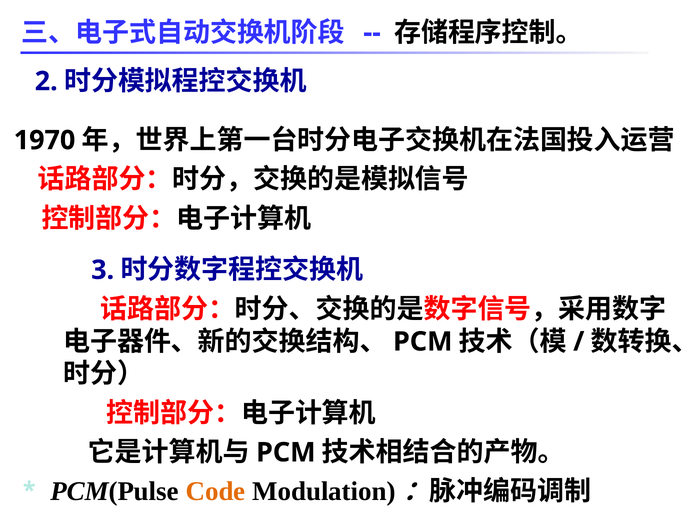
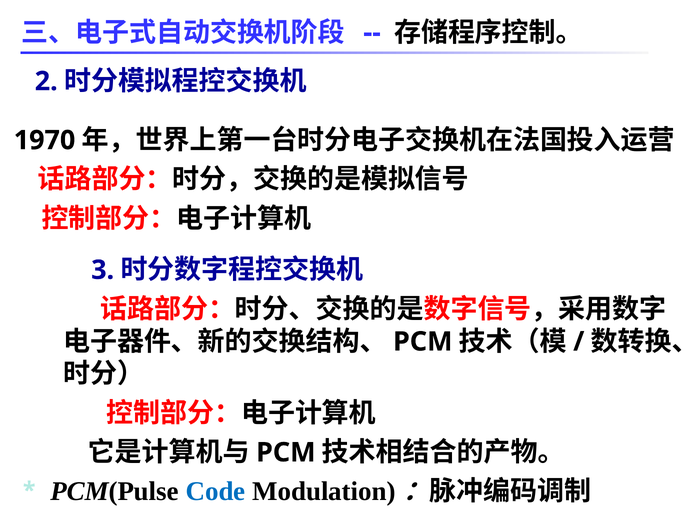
Code colour: orange -> blue
